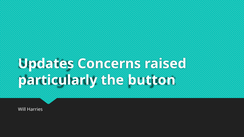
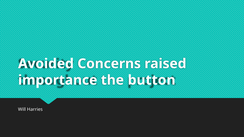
Updates: Updates -> Avoided
particularly: particularly -> importance
